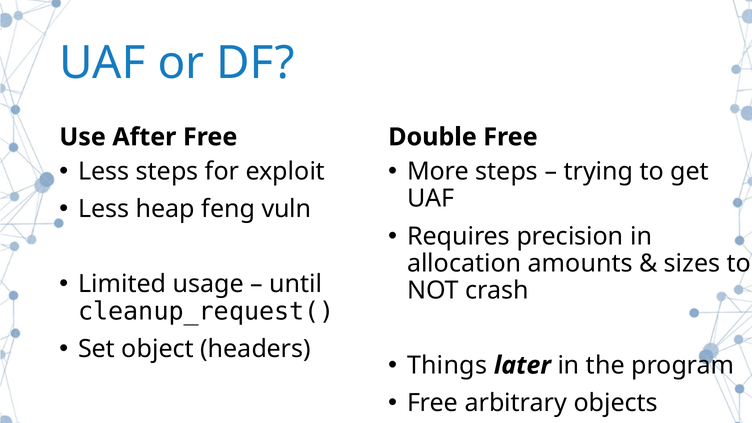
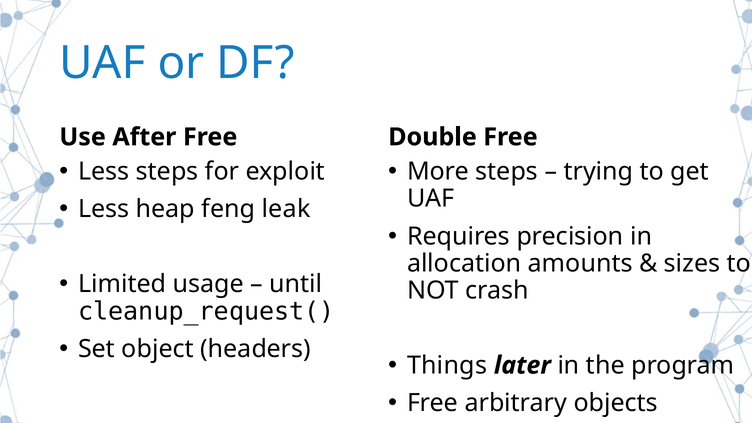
vuln: vuln -> leak
